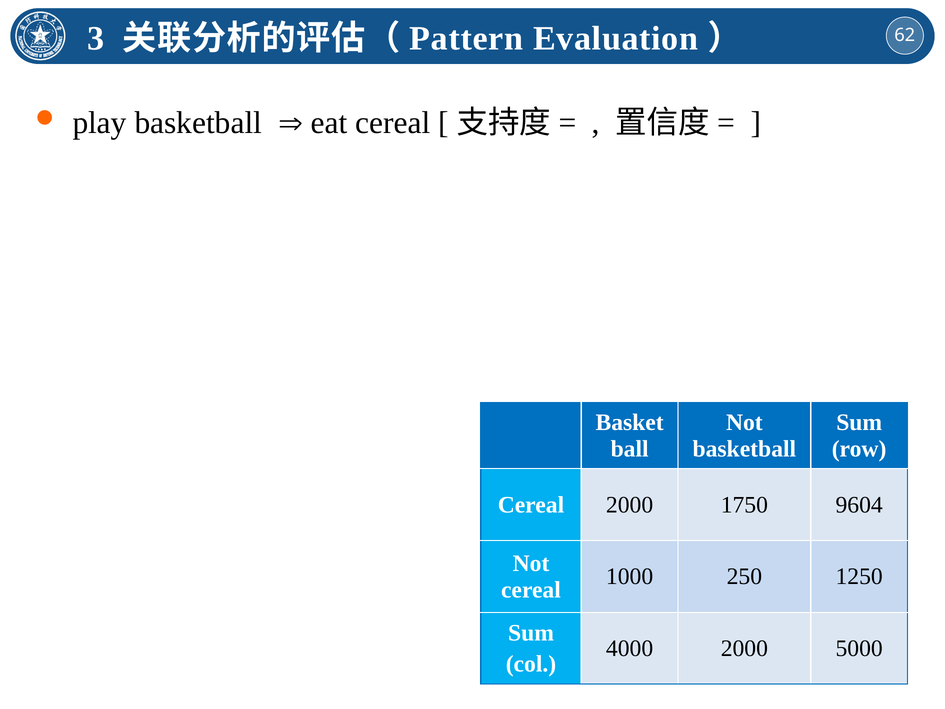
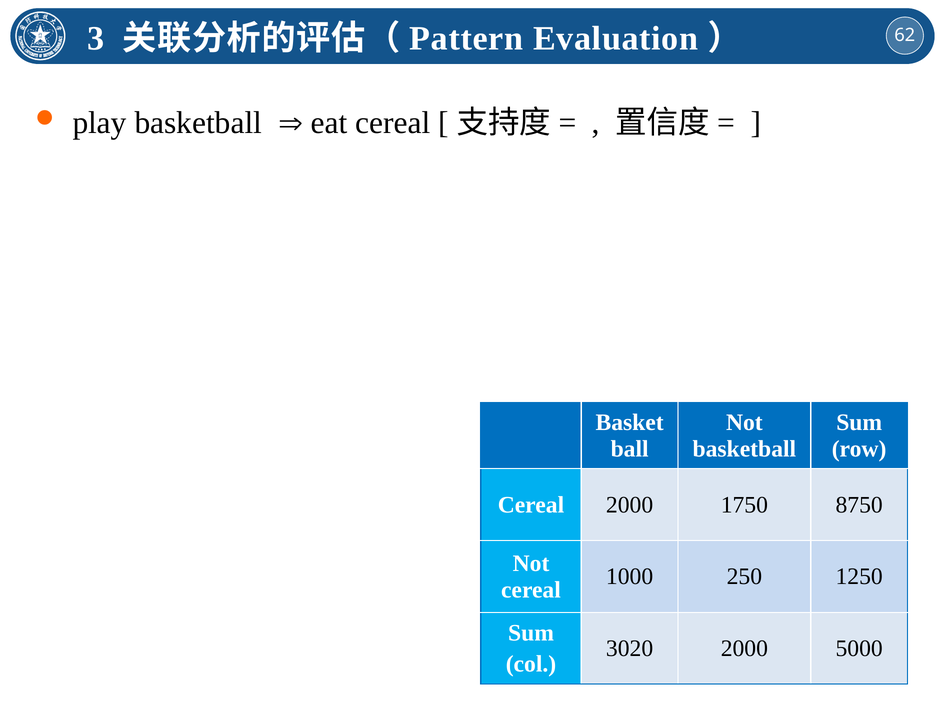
9604: 9604 -> 8750
4000: 4000 -> 3020
